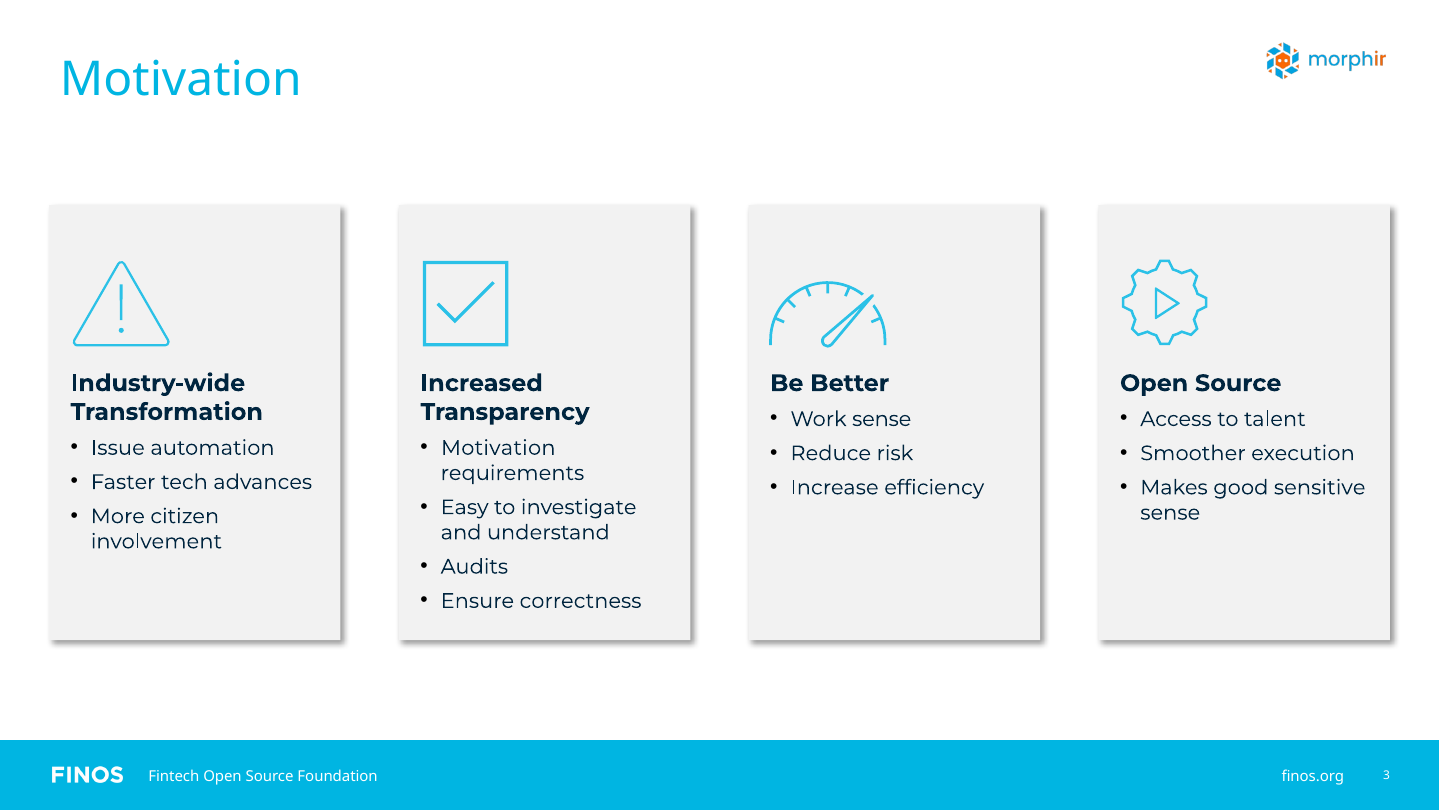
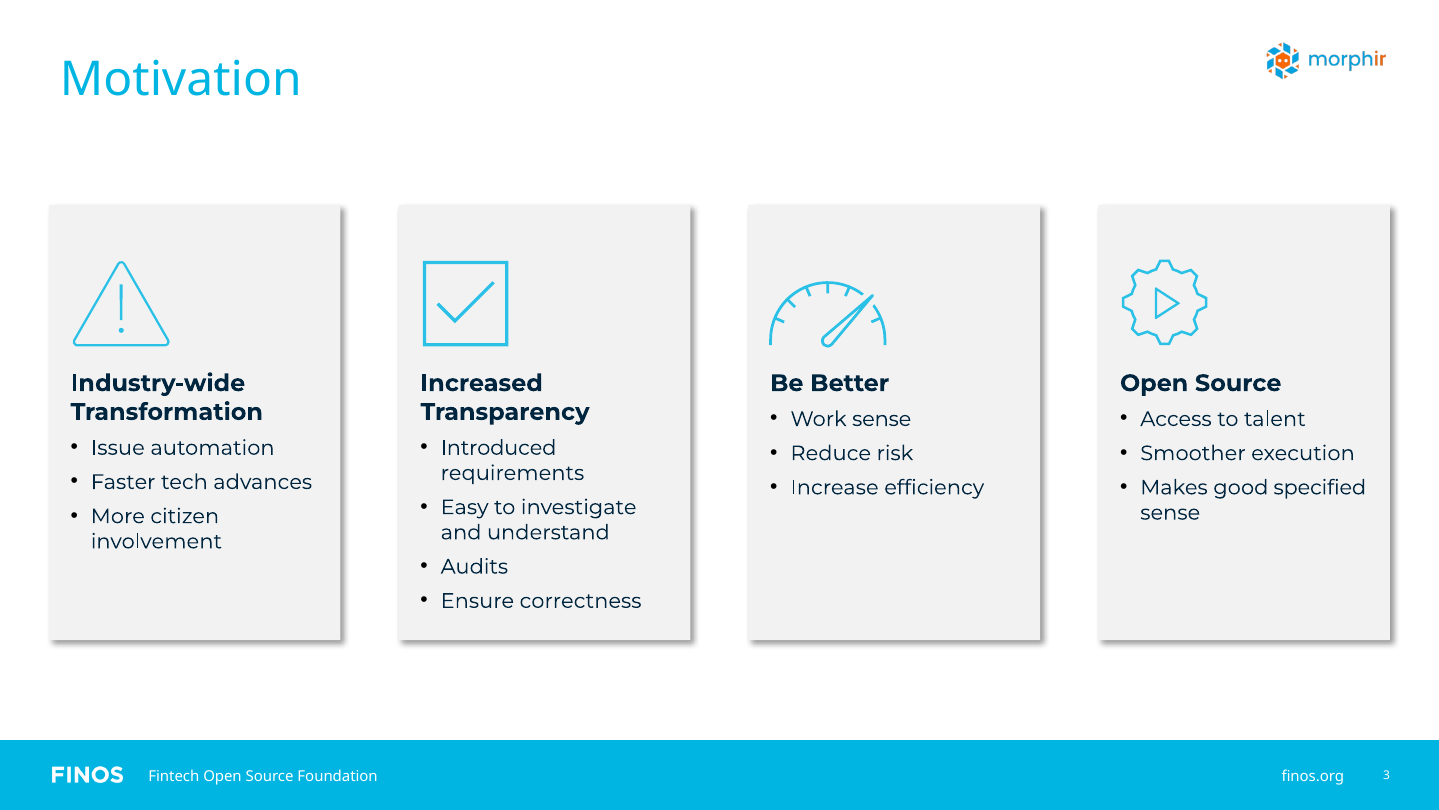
Motivation at (498, 448): Motivation -> Introduced
sensitive: sensitive -> specified
